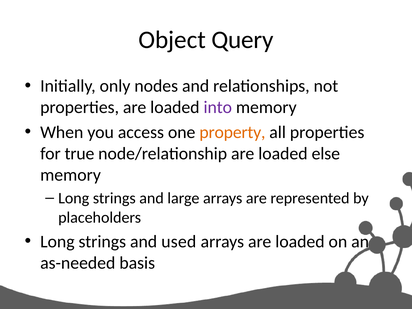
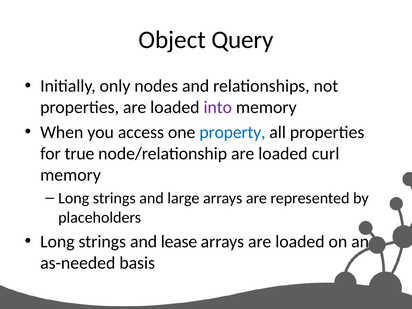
property colour: orange -> blue
else: else -> curl
used: used -> lease
